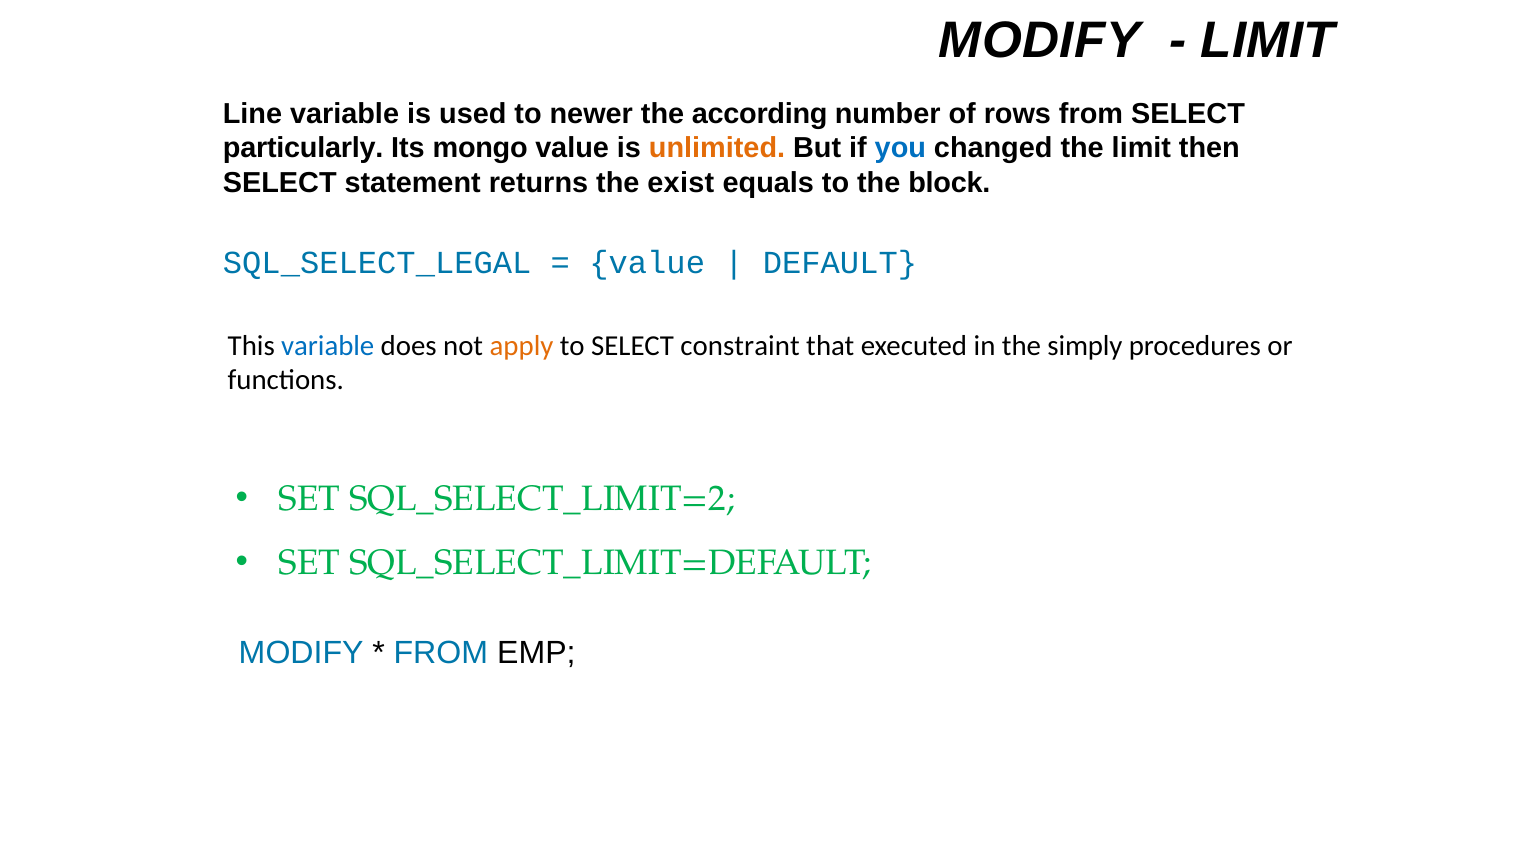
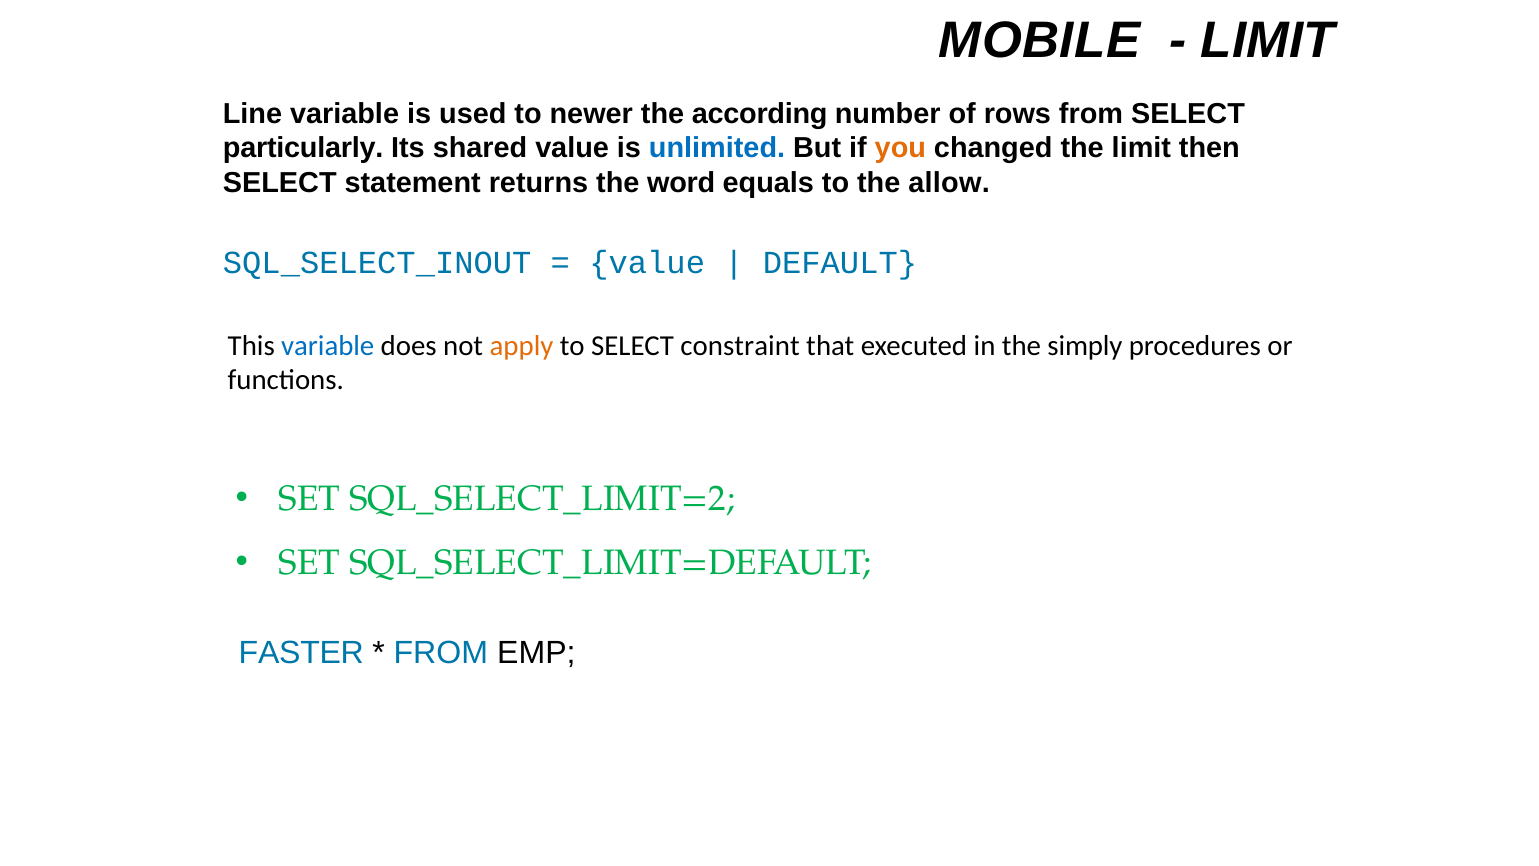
MODIFY at (1040, 40): MODIFY -> MOBILE
mongo: mongo -> shared
unlimited colour: orange -> blue
you colour: blue -> orange
exist: exist -> word
block: block -> allow
SQL_SELECT_LEGAL: SQL_SELECT_LEGAL -> SQL_SELECT_INOUT
MODIFY at (301, 653): MODIFY -> FASTER
